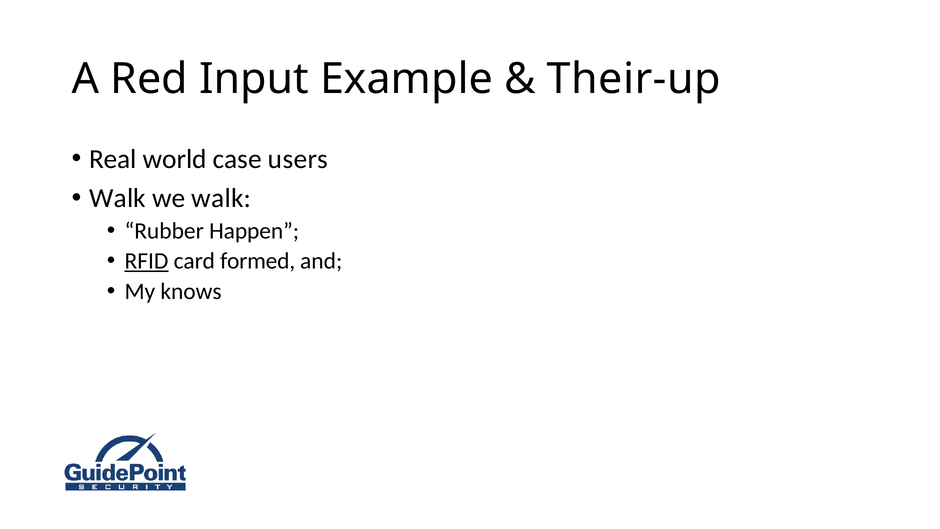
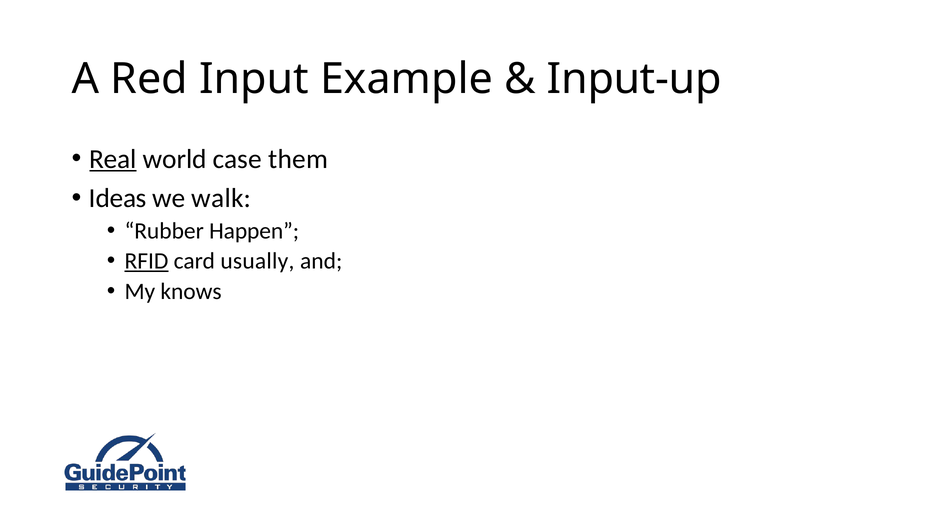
Their-up: Their-up -> Input-up
Real underline: none -> present
users: users -> them
Walk at (118, 198): Walk -> Ideas
formed: formed -> usually
